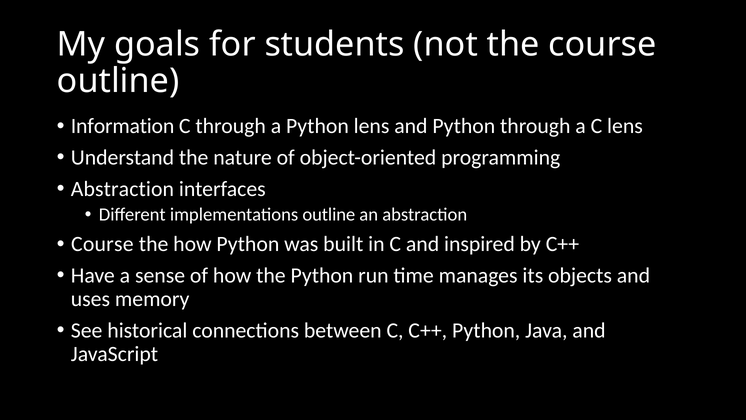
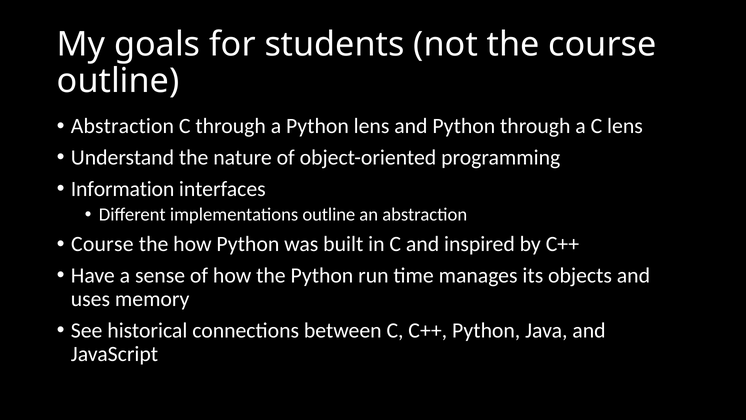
Information at (123, 126): Information -> Abstraction
Abstraction at (122, 189): Abstraction -> Information
